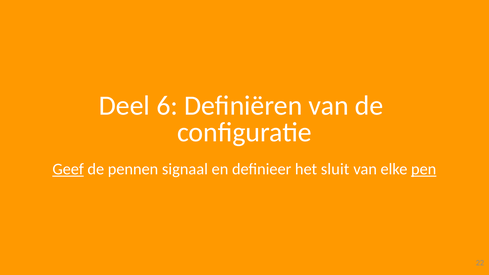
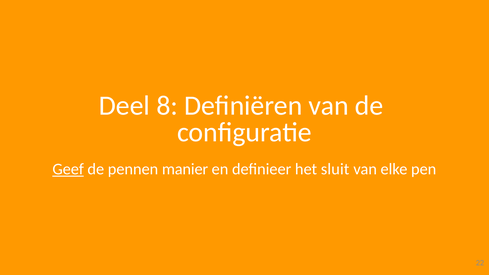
6: 6 -> 8
signaal: signaal -> manier
pen underline: present -> none
